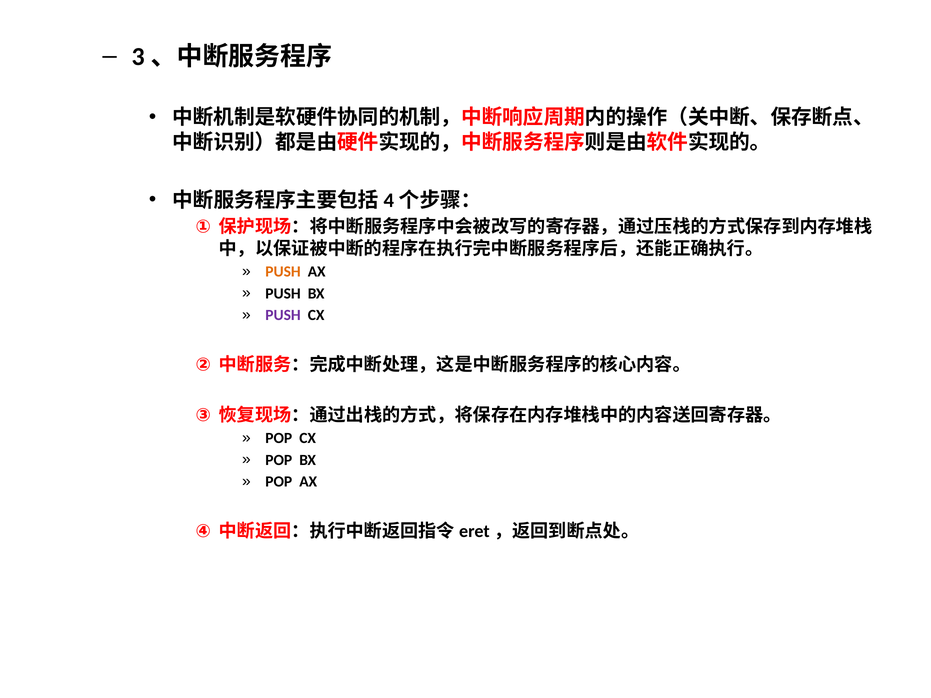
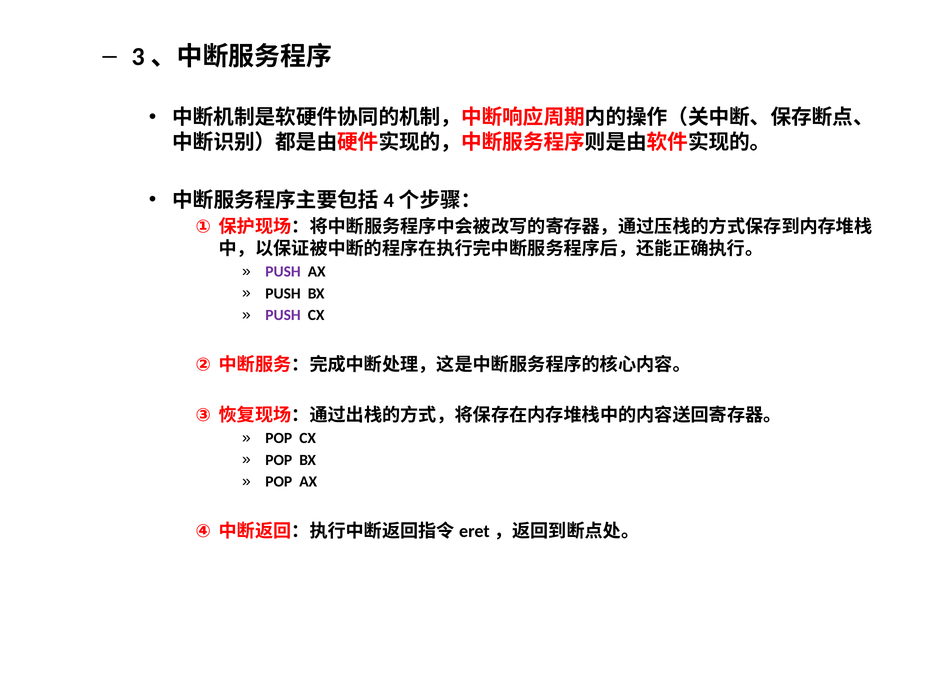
PUSH at (283, 272) colour: orange -> purple
